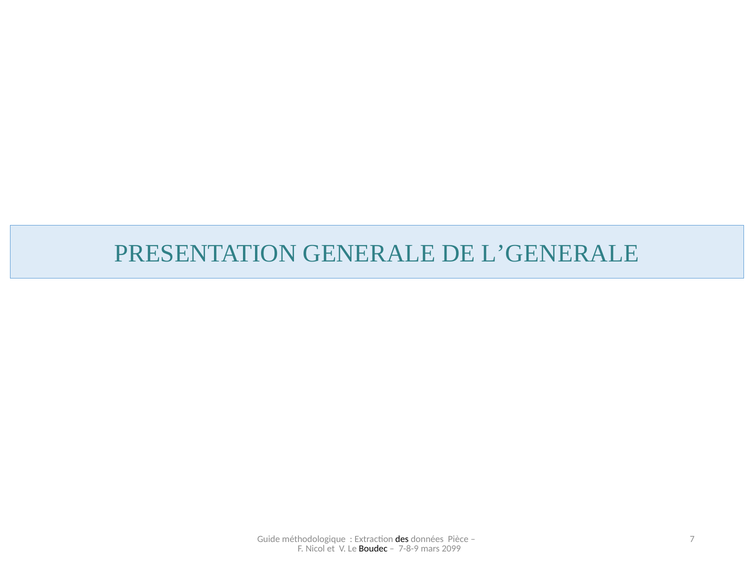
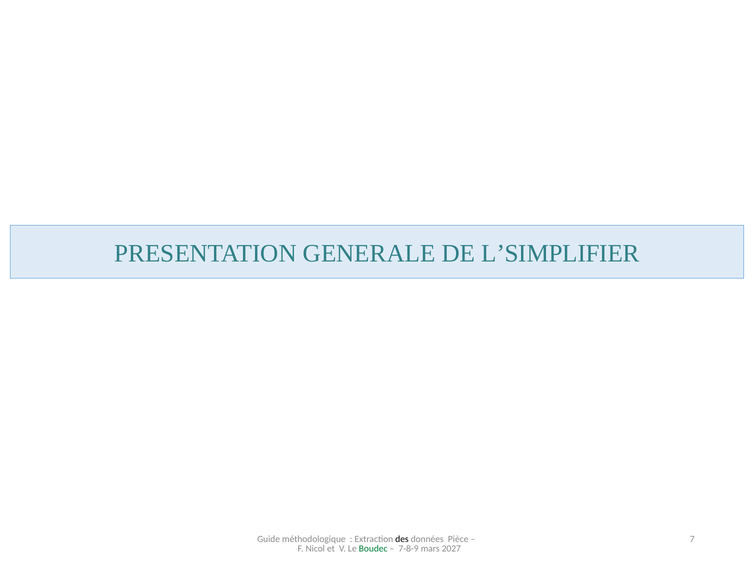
L’GENERALE: L’GENERALE -> L’SIMPLIFIER
Boudec colour: black -> green
2099: 2099 -> 2027
